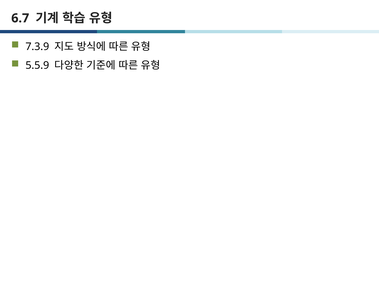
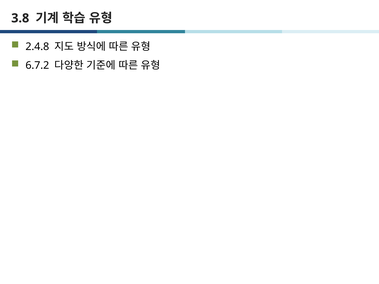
6.7: 6.7 -> 3.8
7.3.9: 7.3.9 -> 2.4.8
5.5.9: 5.5.9 -> 6.7.2
